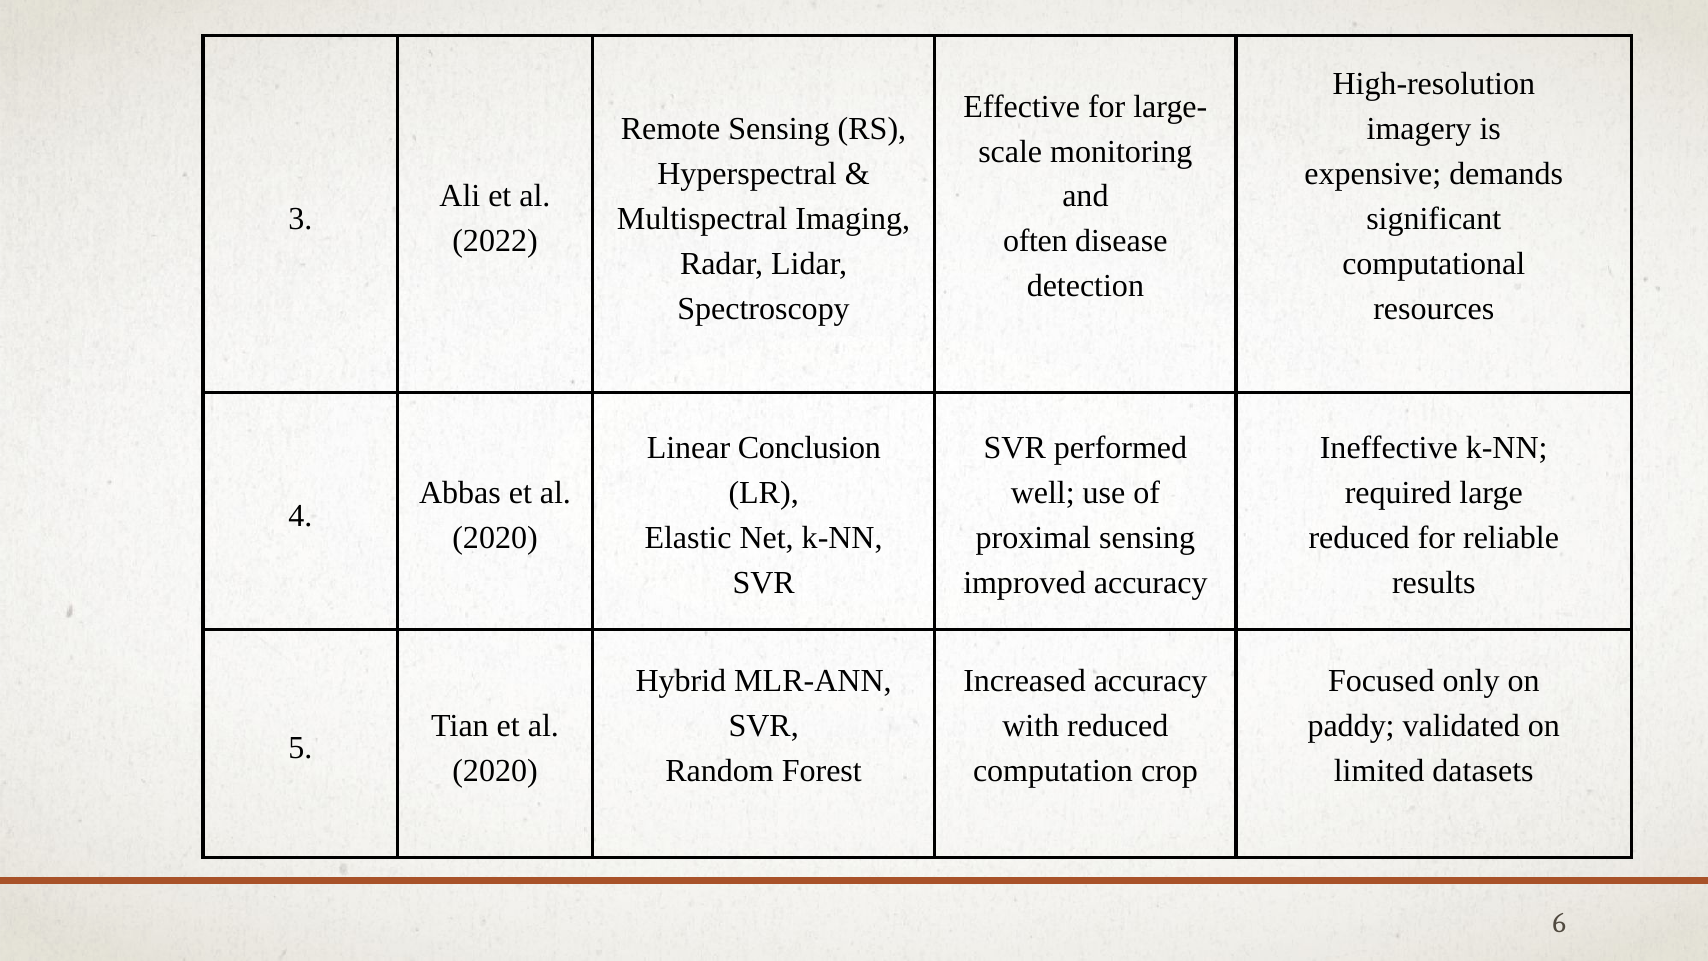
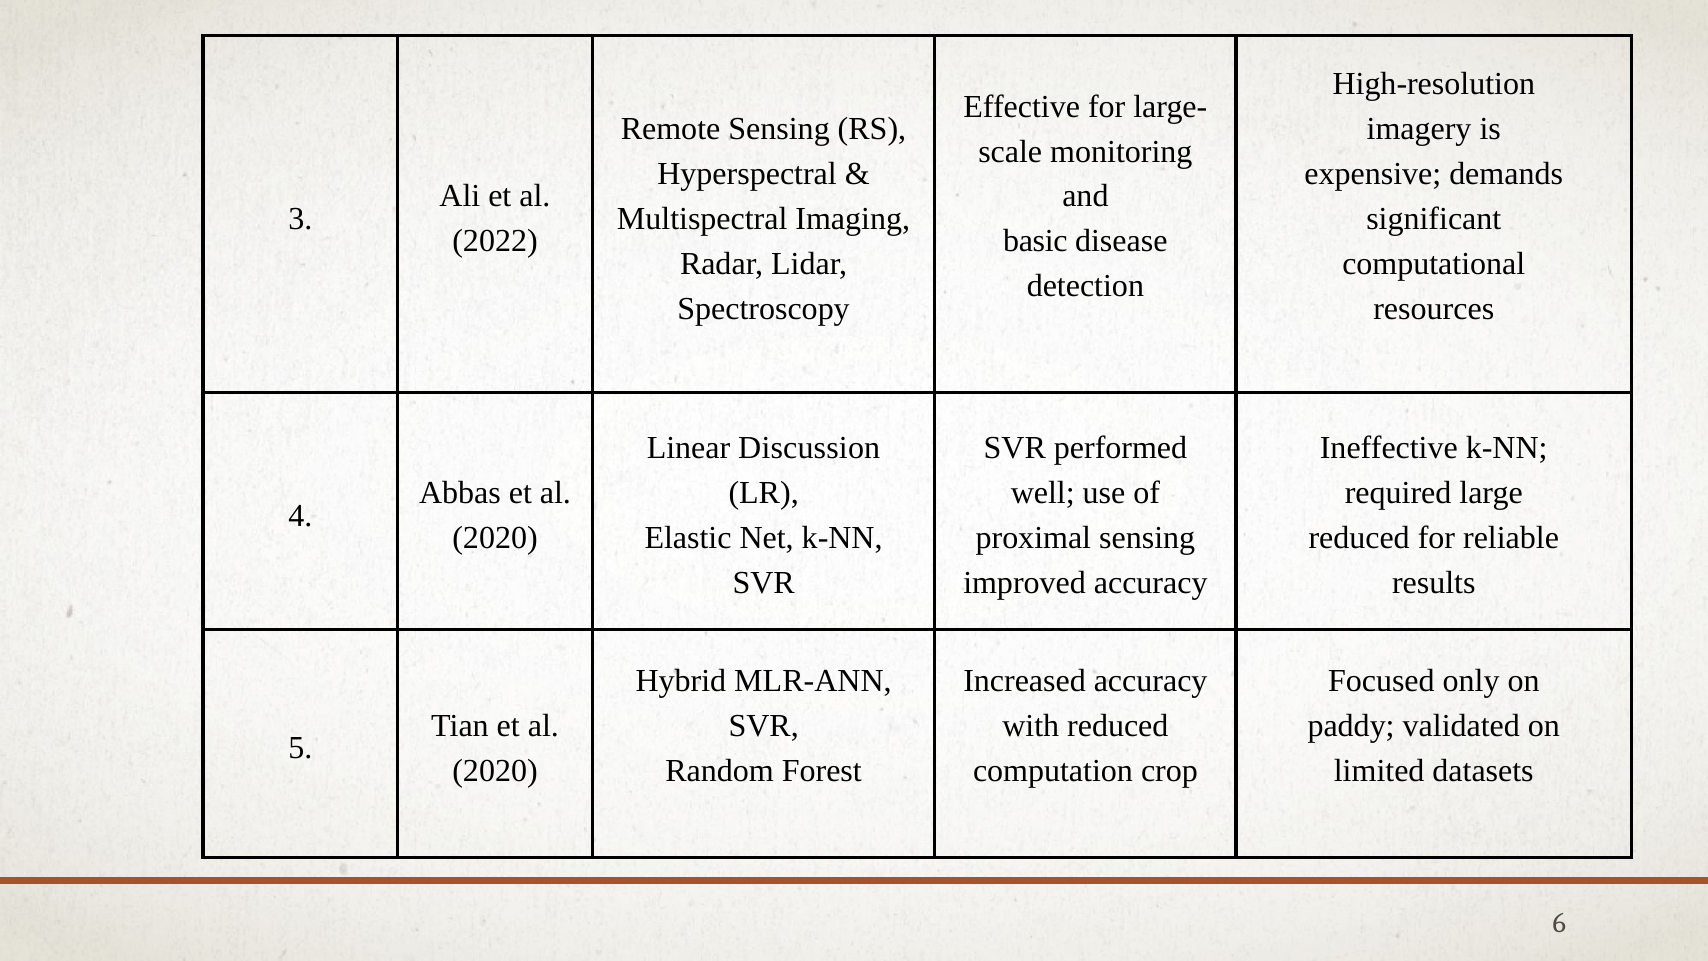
often: often -> basic
Conclusion: Conclusion -> Discussion
